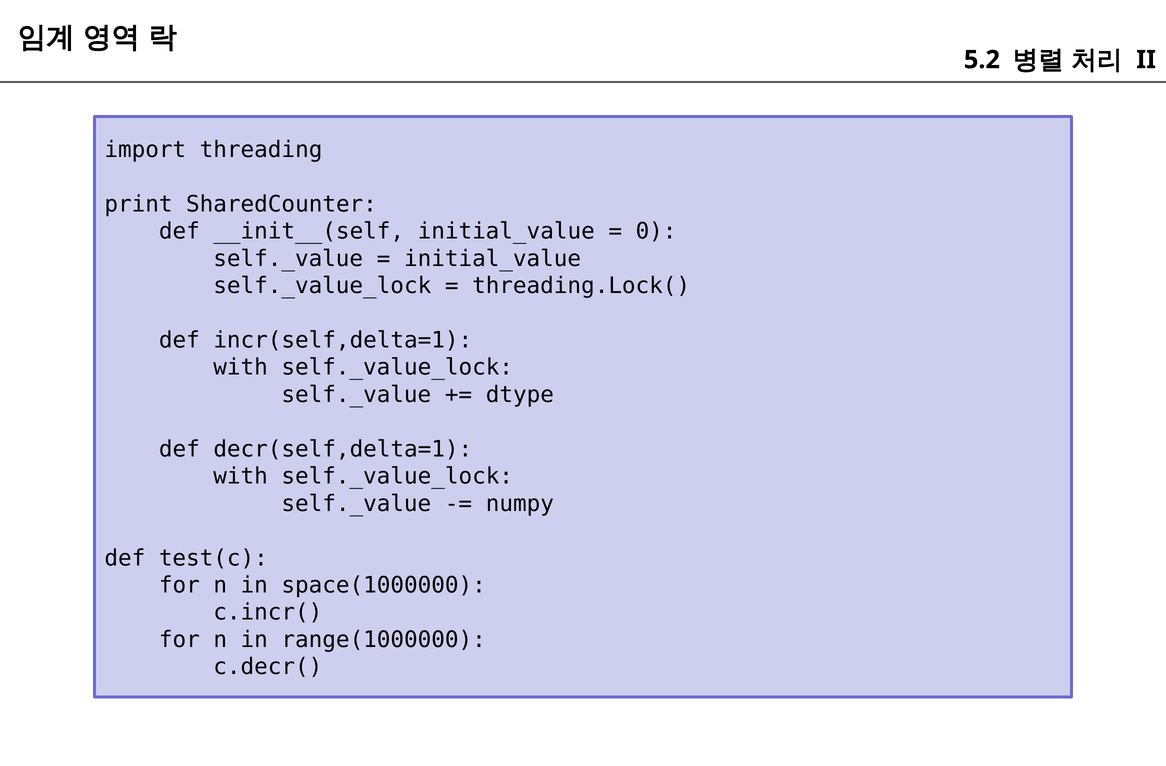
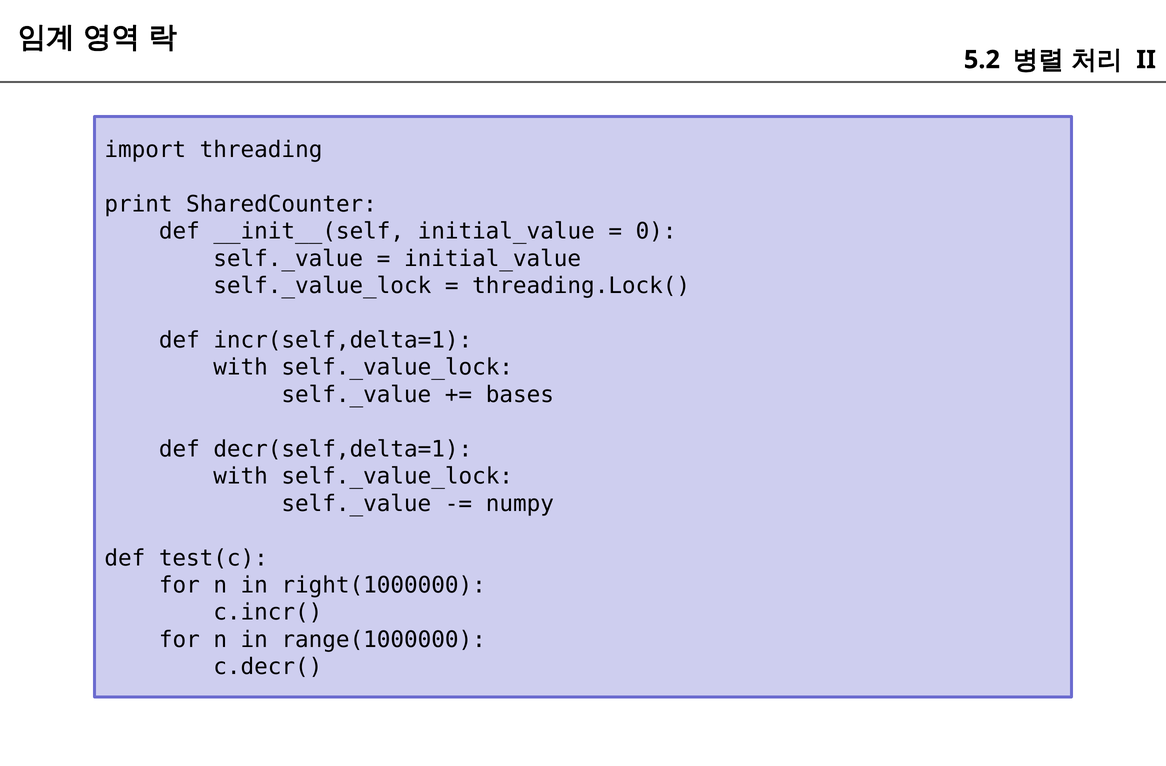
dtype: dtype -> bases
space(1000000: space(1000000 -> right(1000000
